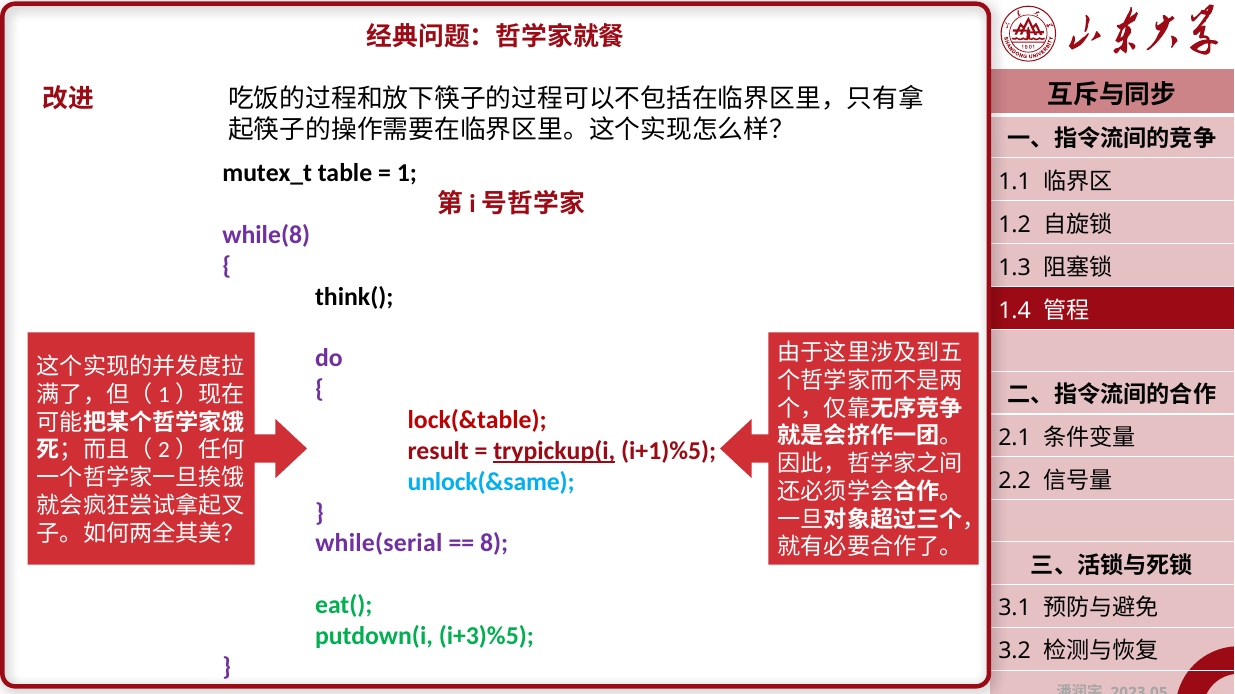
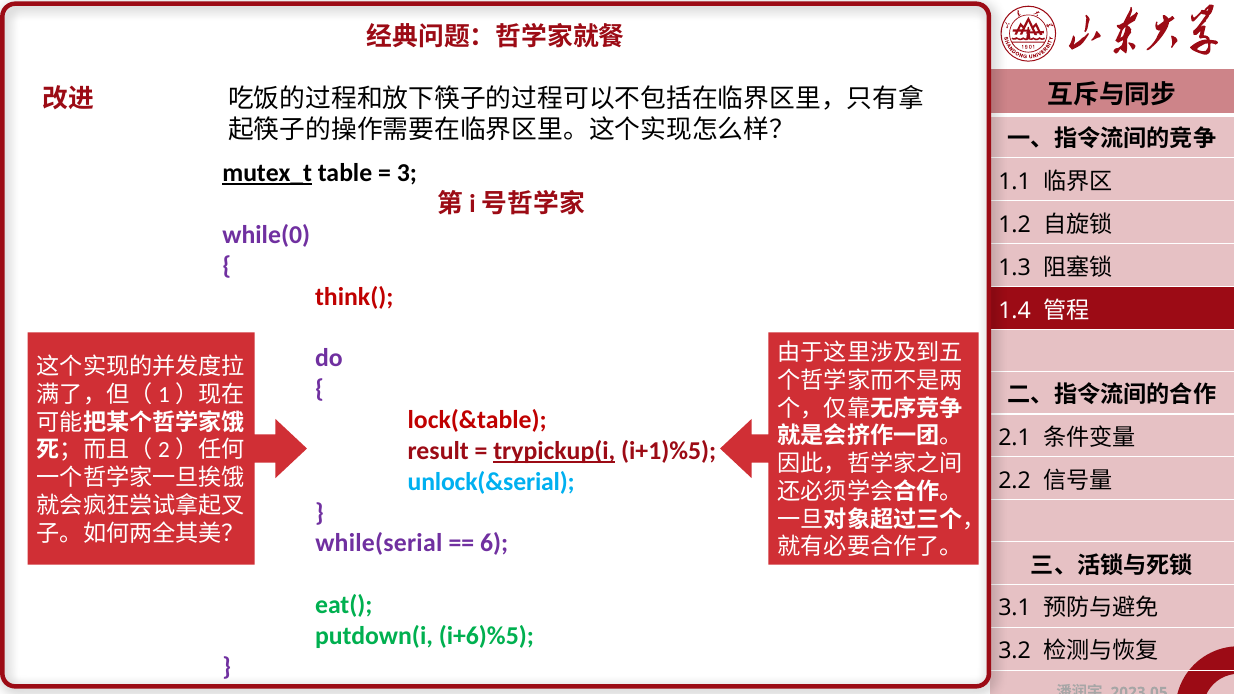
mutex_t underline: none -> present
1: 1 -> 3
while(8: while(8 -> while(0
think( colour: black -> red
unlock(&same: unlock(&same -> unlock(&serial
8: 8 -> 6
i+3)%5: i+3)%5 -> i+6)%5
